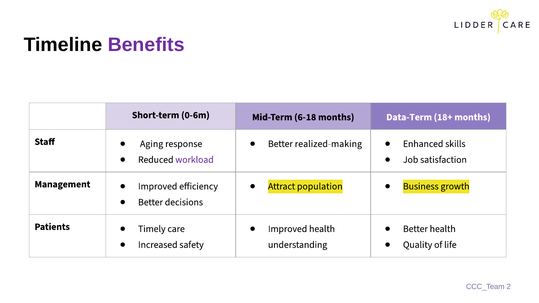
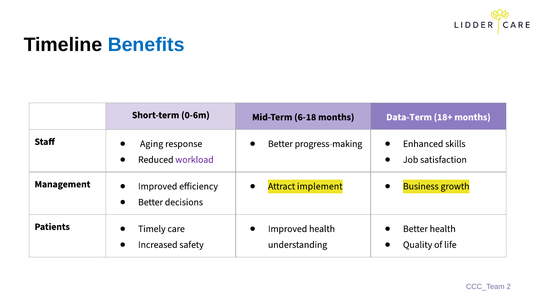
Benefits colour: purple -> blue
realized-making: realized-making -> progress-making
population: population -> implement
